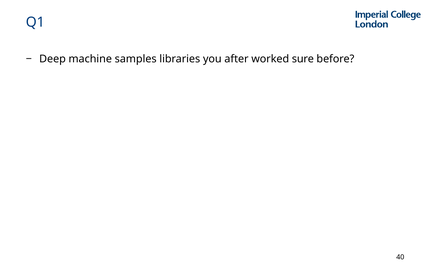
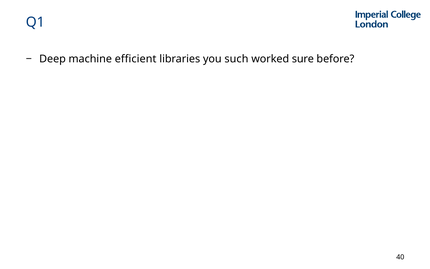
samples: samples -> efficient
after: after -> such
